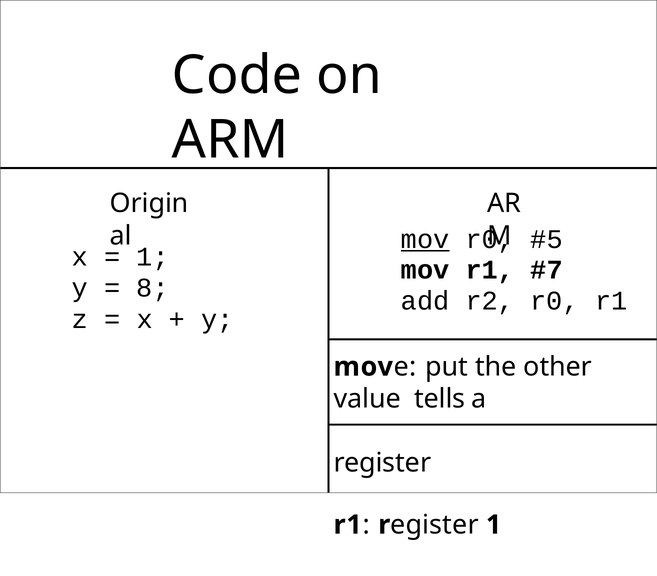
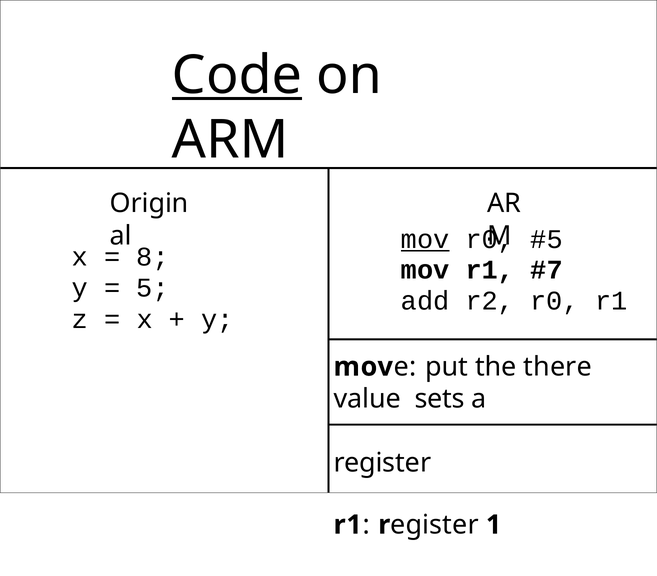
Code underline: none -> present
1 at (153, 257): 1 -> 8
8: 8 -> 5
other: other -> there
tells: tells -> sets
